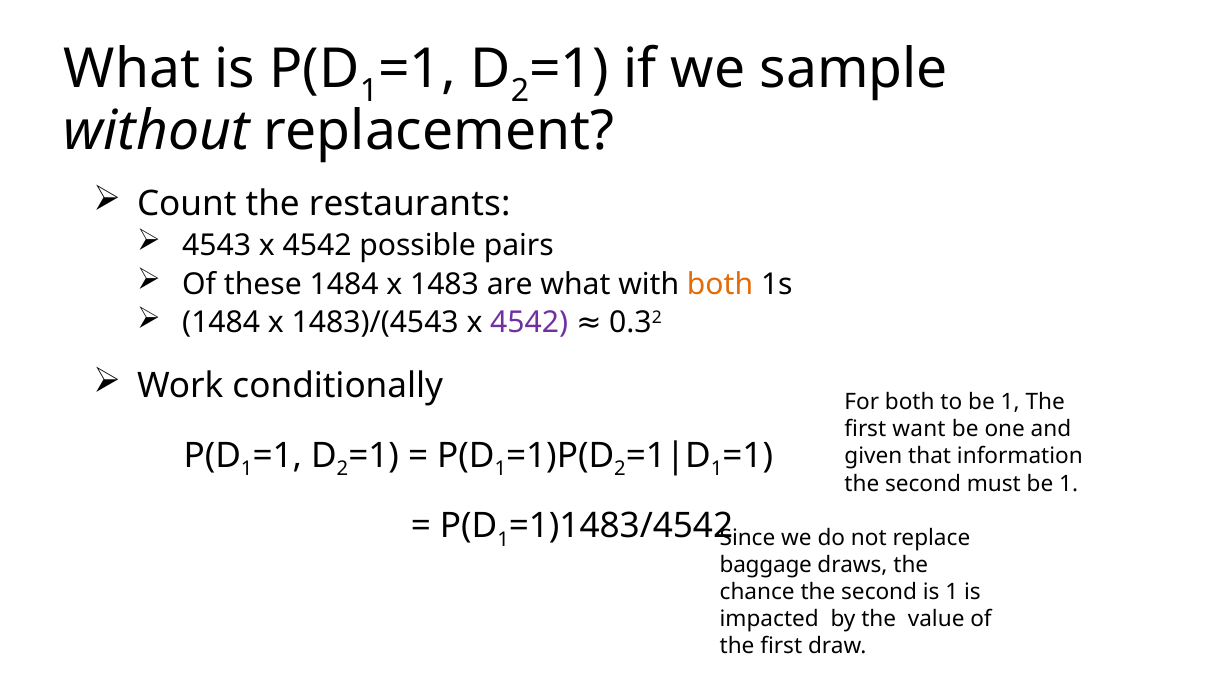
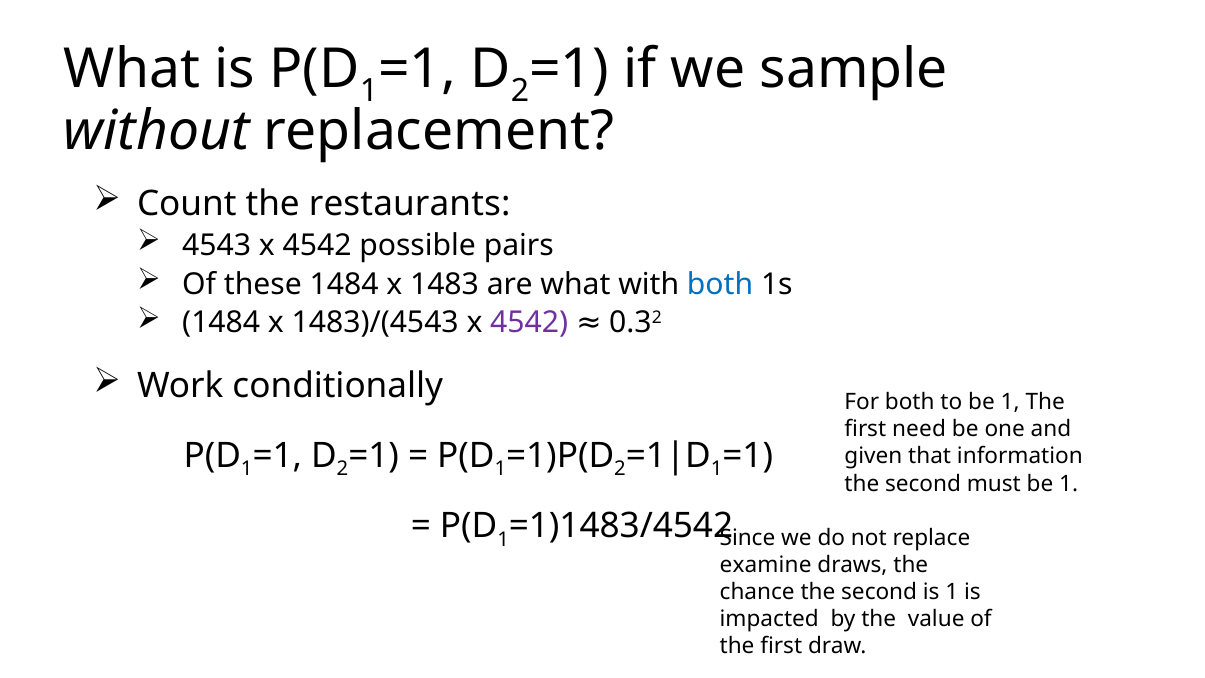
both at (720, 284) colour: orange -> blue
want: want -> need
baggage: baggage -> examine
